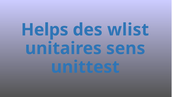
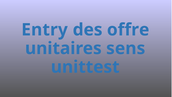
Helps: Helps -> Entry
wlist: wlist -> offre
